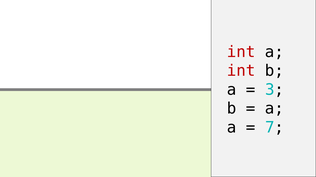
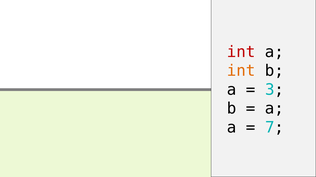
int at (241, 71) colour: red -> orange
